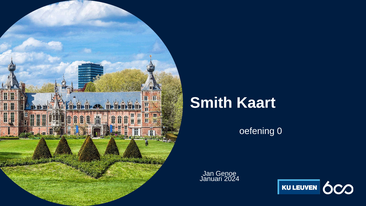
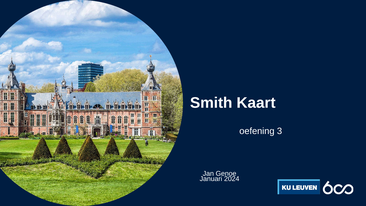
0: 0 -> 3
